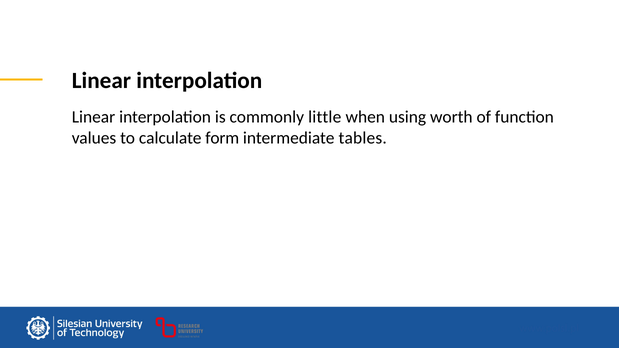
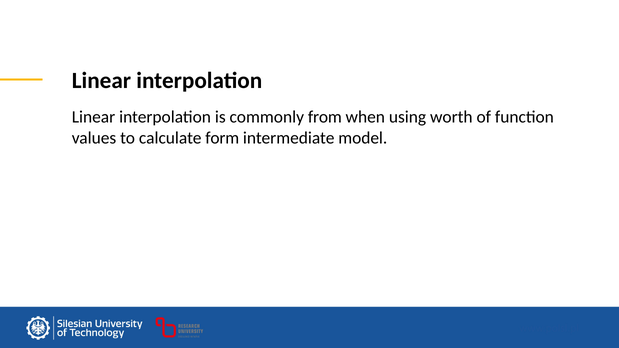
little: little -> from
tables: tables -> model
